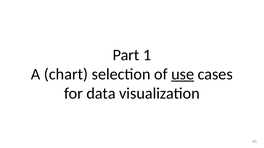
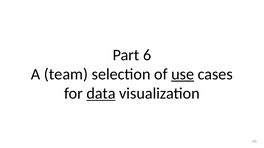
1: 1 -> 6
chart: chart -> team
data underline: none -> present
